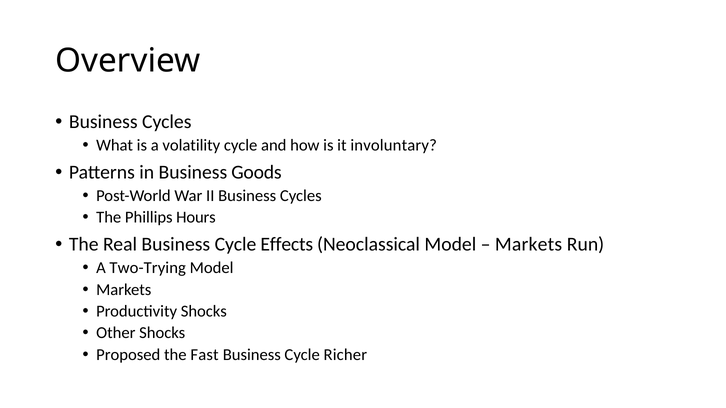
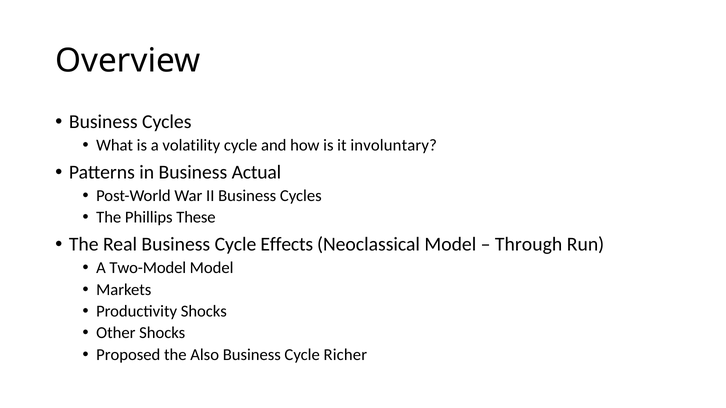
Goods: Goods -> Actual
Hours: Hours -> These
Markets at (529, 245): Markets -> Through
Two-Trying: Two-Trying -> Two-Model
Fast: Fast -> Also
